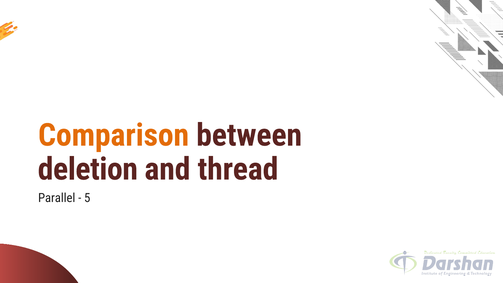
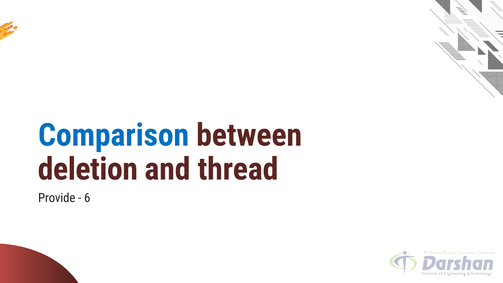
Comparison colour: orange -> blue
Parallel: Parallel -> Provide
5: 5 -> 6
